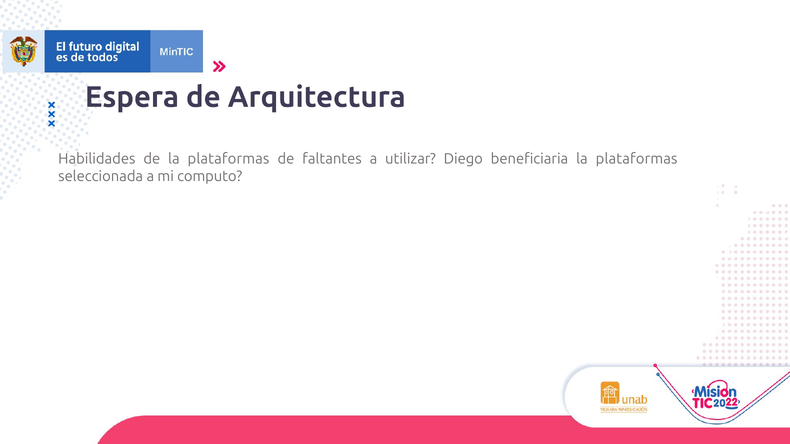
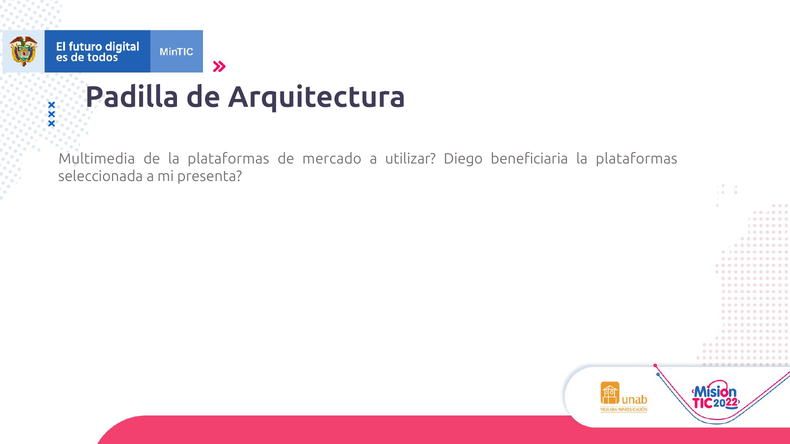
Espera: Espera -> Padilla
Habilidades: Habilidades -> Multimedia
faltantes: faltantes -> mercado
computo: computo -> presenta
